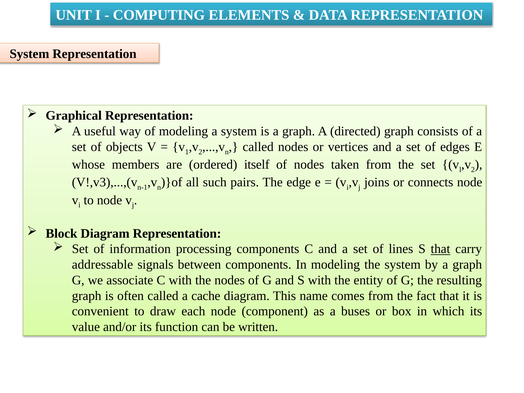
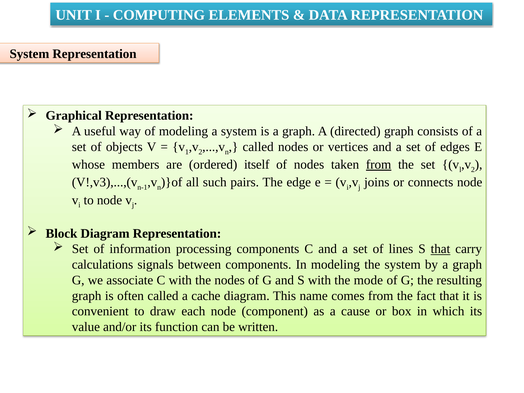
from at (379, 165) underline: none -> present
addressable: addressable -> calculations
entity: entity -> mode
buses: buses -> cause
